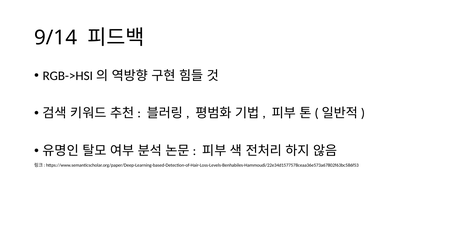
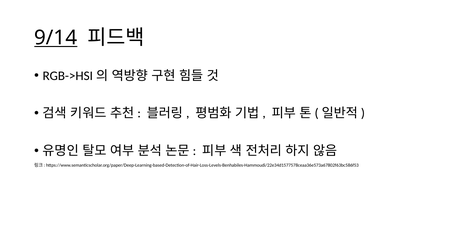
9/14 underline: none -> present
